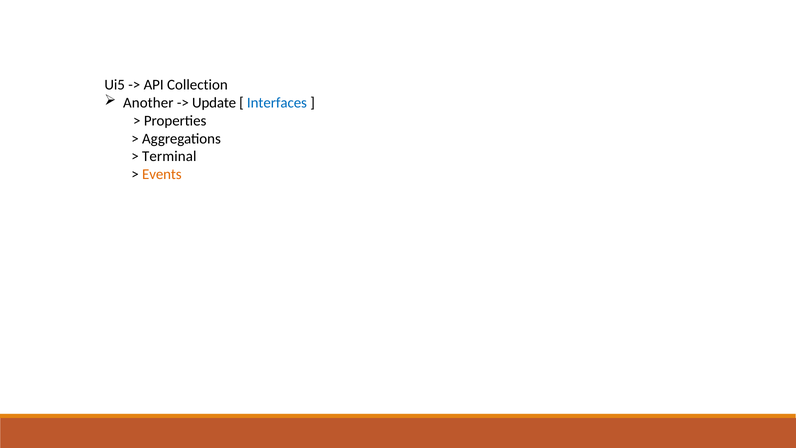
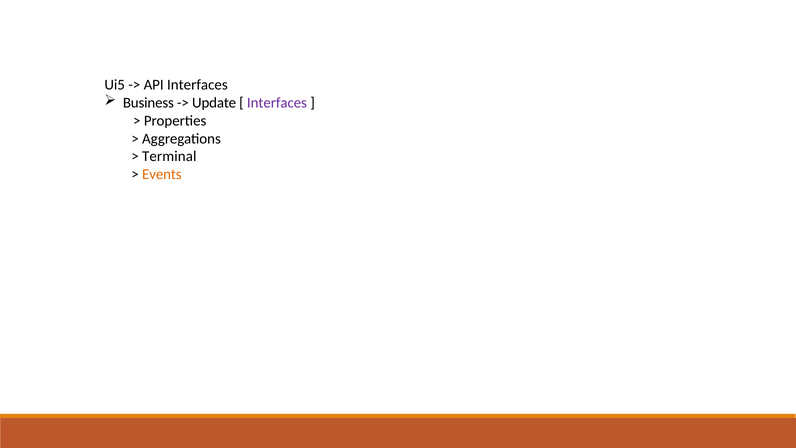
API Collection: Collection -> Interfaces
Another: Another -> Business
Interfaces at (277, 103) colour: blue -> purple
